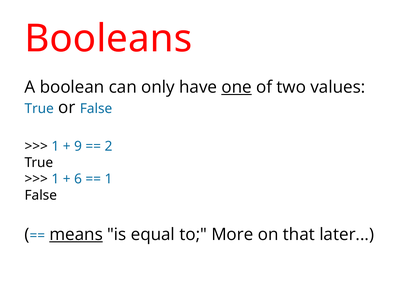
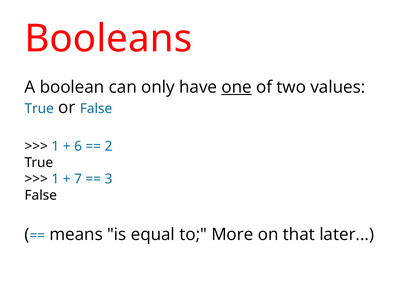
9: 9 -> 6
6: 6 -> 7
1 at (108, 179): 1 -> 3
means underline: present -> none
